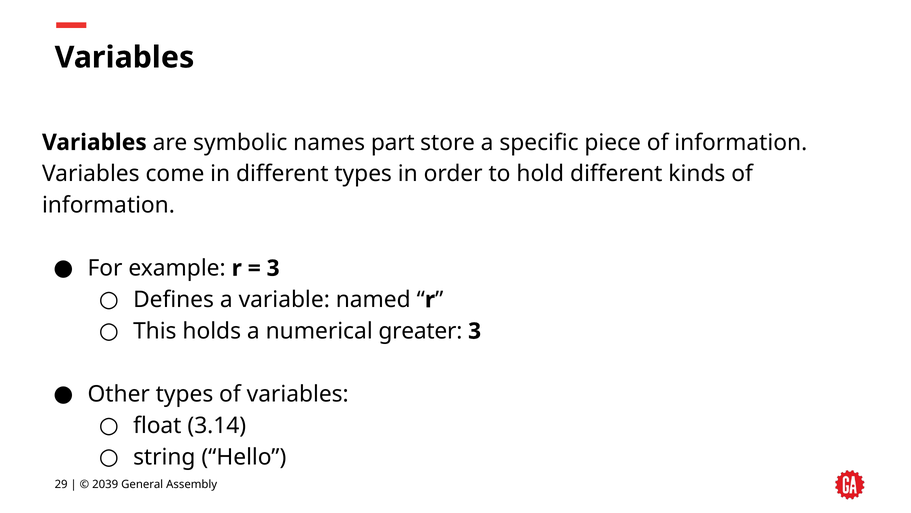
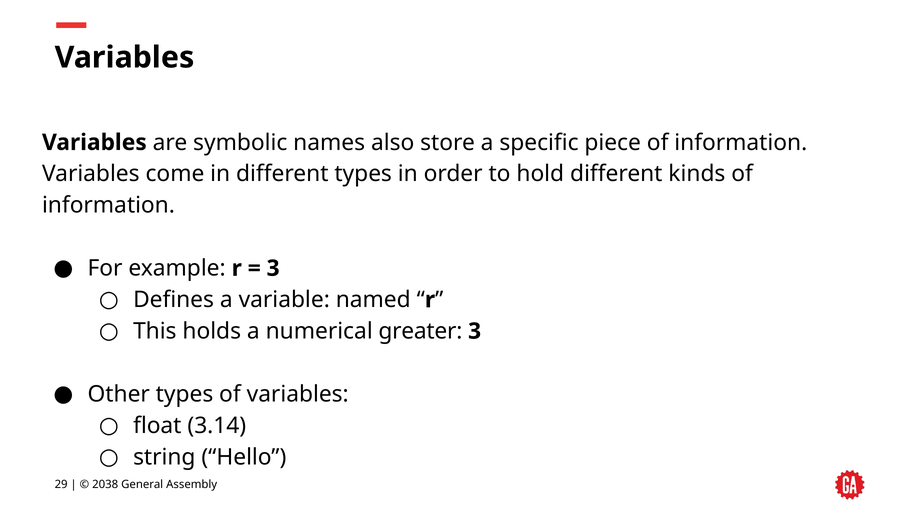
part: part -> also
2039: 2039 -> 2038
